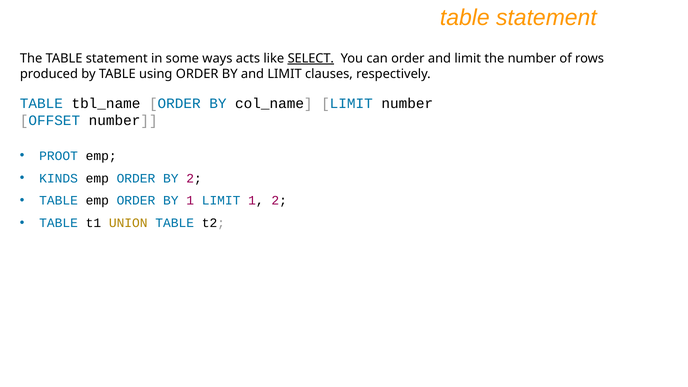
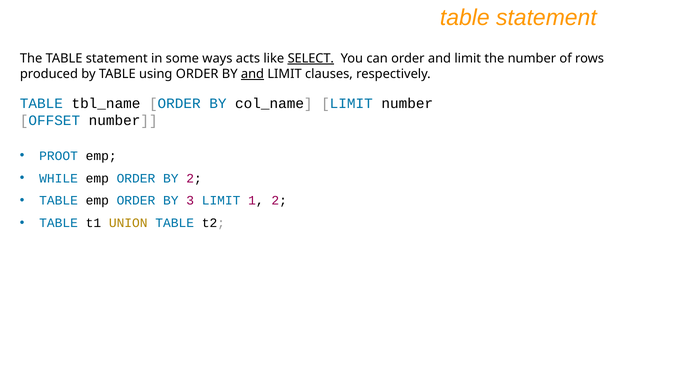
and at (252, 74) underline: none -> present
KINDS: KINDS -> WHILE
BY 1: 1 -> 3
